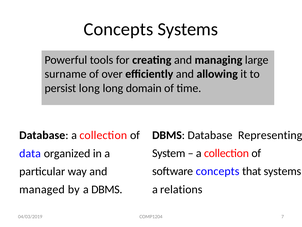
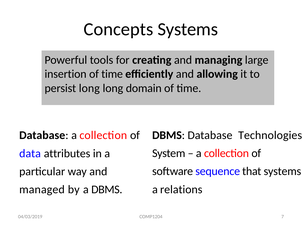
surname: surname -> insertion
over at (112, 74): over -> time
Representing: Representing -> Technologies
organized: organized -> attributes
software concepts: concepts -> sequence
